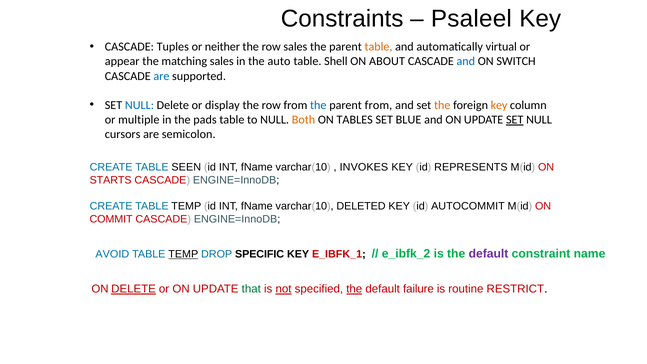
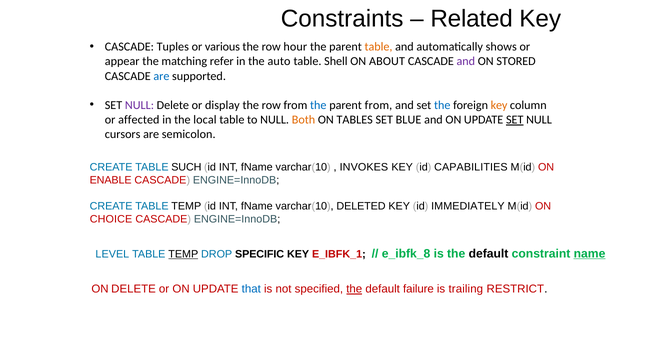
Psaleel: Psaleel -> Related
neither: neither -> various
row sales: sales -> hour
virtual: virtual -> shows
matching sales: sales -> refer
and at (466, 61) colour: blue -> purple
SWITCH: SWITCH -> STORED
NULL at (139, 105) colour: blue -> purple
the at (442, 105) colour: orange -> blue
multiple: multiple -> affected
pads: pads -> local
SEEN: SEEN -> SUCH
REPRESENTS: REPRESENTS -> CAPABILITIES
STARTS: STARTS -> ENABLE
AUTOCOMMIT: AUTOCOMMIT -> IMMEDIATELY
COMMIT: COMMIT -> CHOICE
AVOID: AVOID -> LEVEL
e_ibfk_2: e_ibfk_2 -> e_ibfk_8
default at (489, 254) colour: purple -> black
name underline: none -> present
DELETE at (134, 289) underline: present -> none
that colour: green -> blue
not underline: present -> none
routine: routine -> trailing
